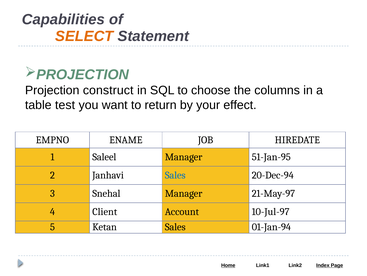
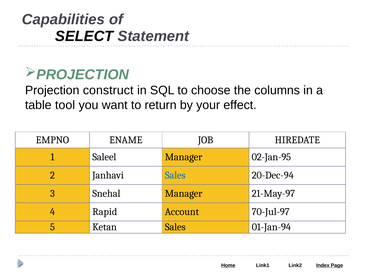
SELECT colour: orange -> black
test: test -> tool
51-Jan-95: 51-Jan-95 -> 02-Jan-95
Client: Client -> Rapid
10-Jul-97: 10-Jul-97 -> 70-Jul-97
